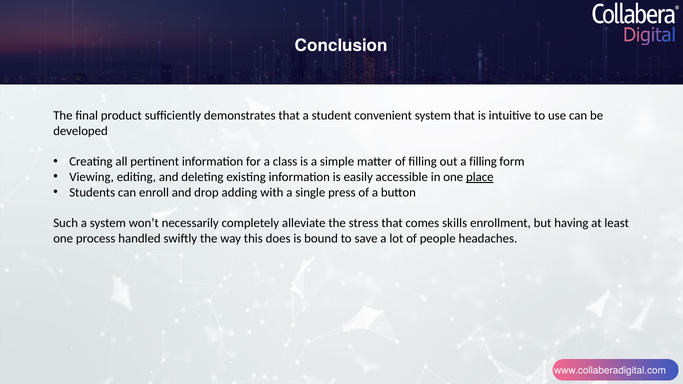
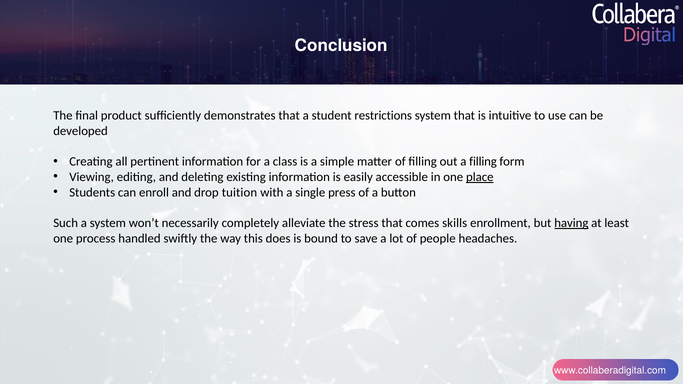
convenient: convenient -> restrictions
adding: adding -> tuition
having underline: none -> present
